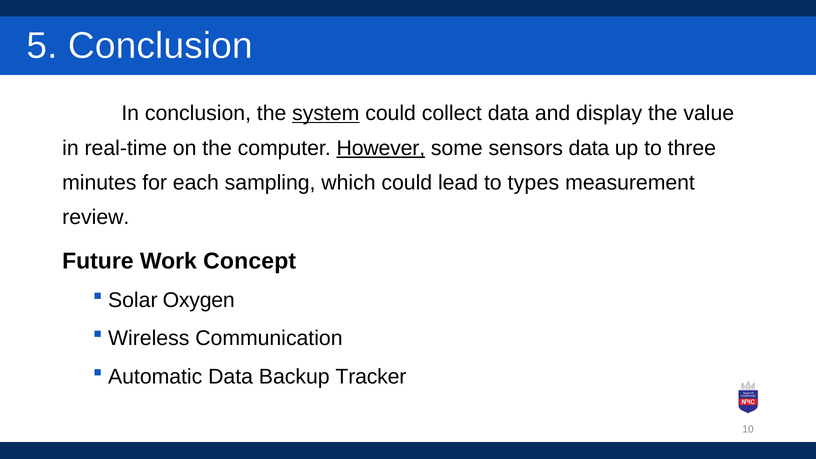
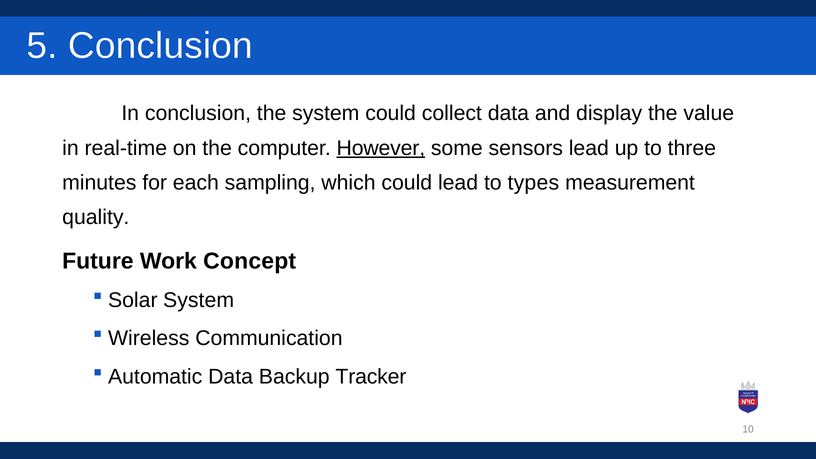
system at (326, 113) underline: present -> none
sensors data: data -> lead
review: review -> quality
Solar Oxygen: Oxygen -> System
